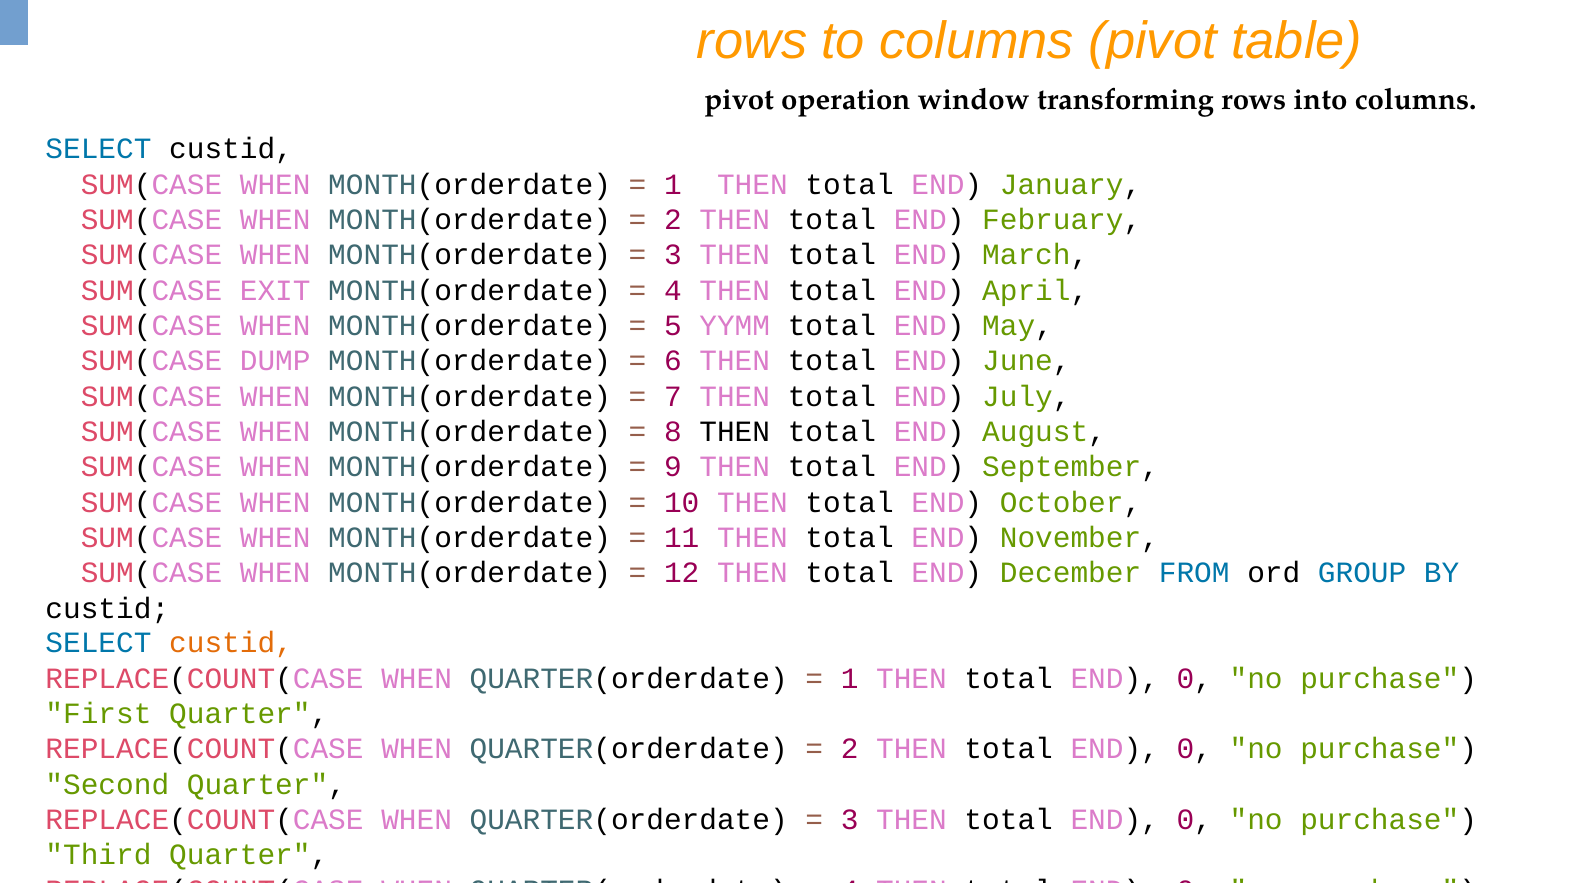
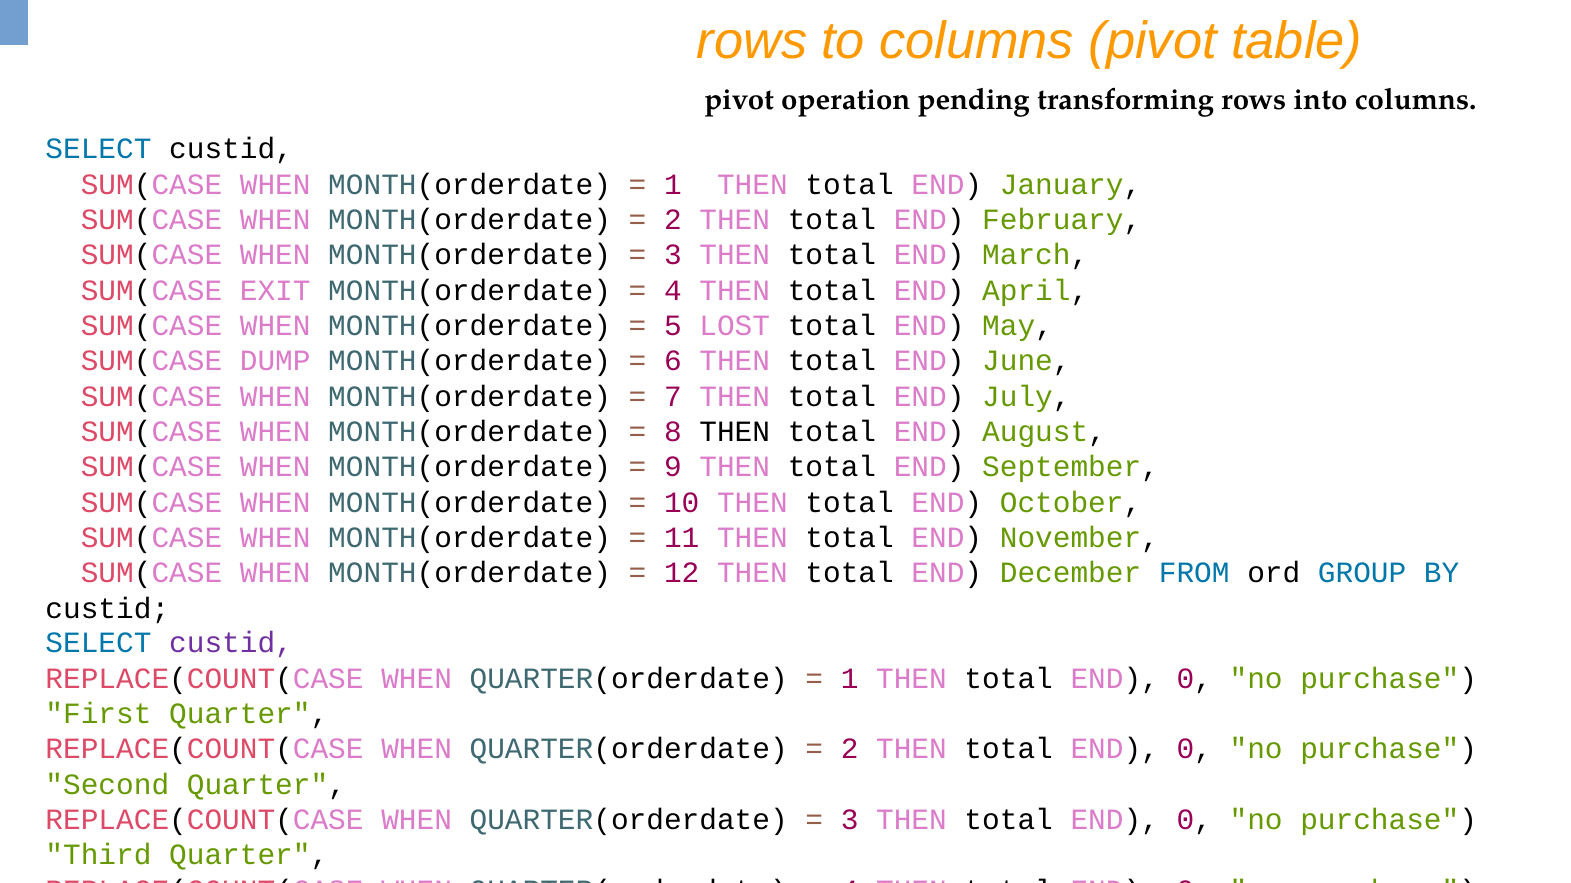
window: window -> pending
YYMM: YYMM -> LOST
custid at (231, 644) colour: orange -> purple
